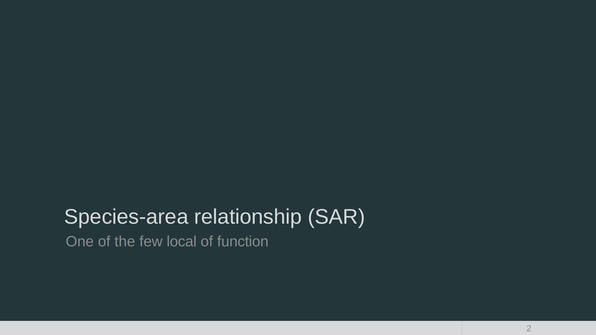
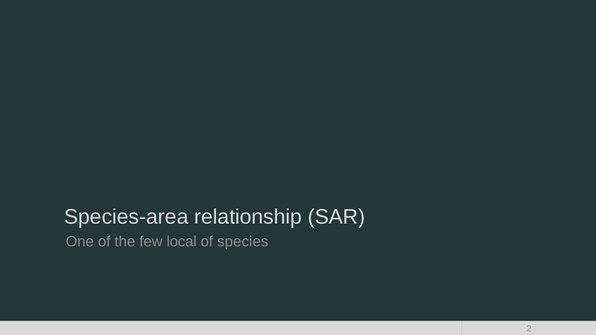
function: function -> species
